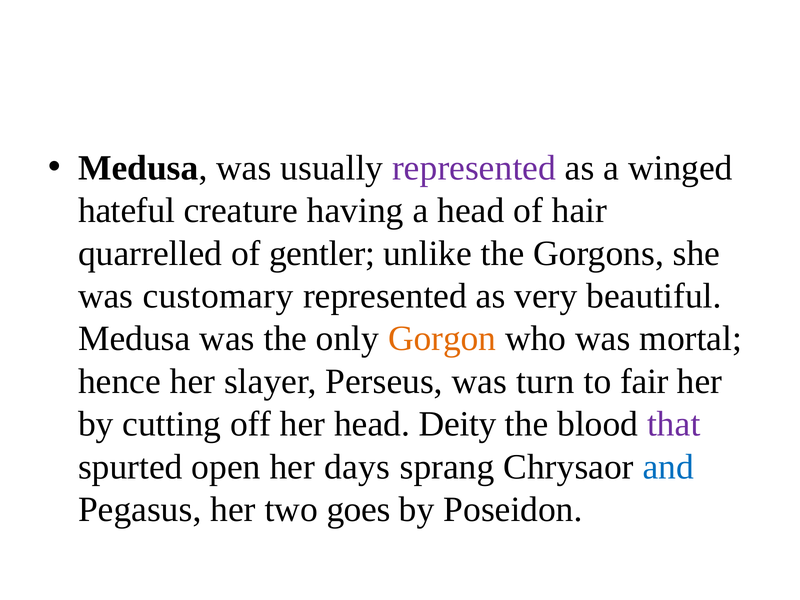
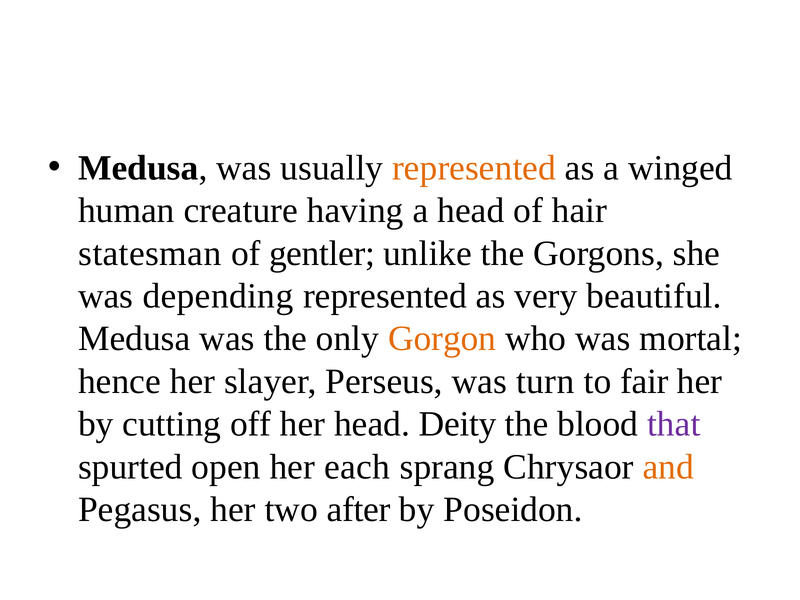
represented at (474, 168) colour: purple -> orange
hateful: hateful -> human
quarrelled: quarrelled -> statesman
customary: customary -> depending
days: days -> each
and colour: blue -> orange
goes: goes -> after
